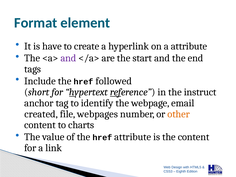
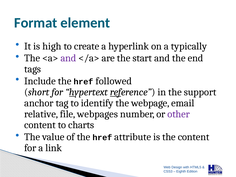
have: have -> high
a attribute: attribute -> typically
instruct: instruct -> support
created: created -> relative
other colour: orange -> purple
